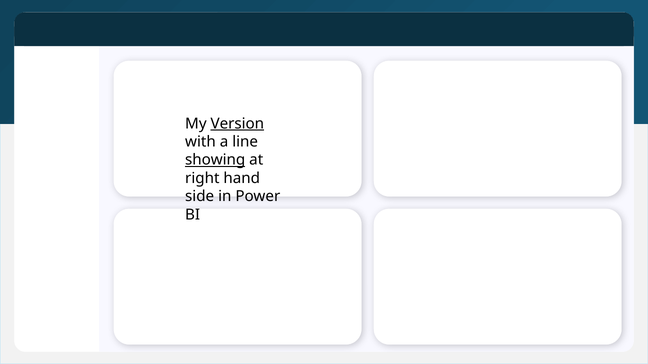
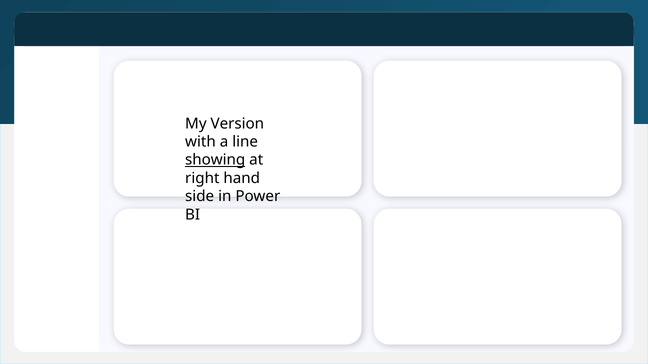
Version underline: present -> none
